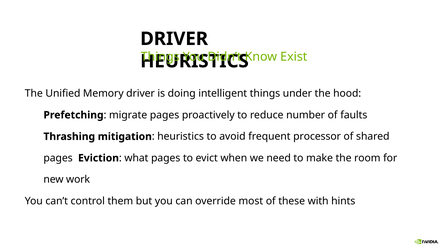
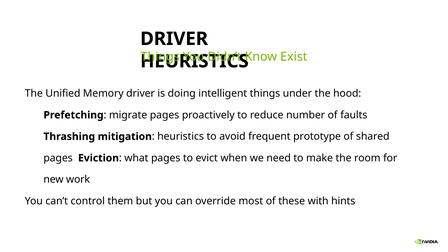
processor: processor -> prototype
